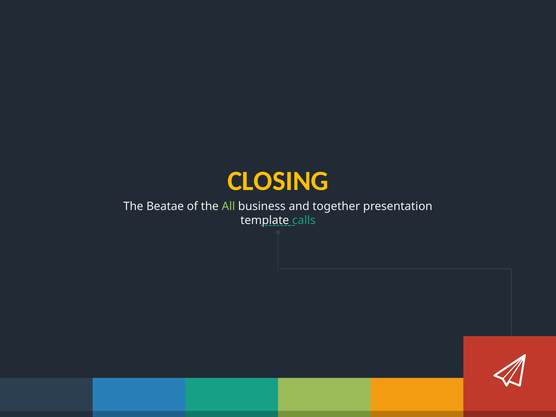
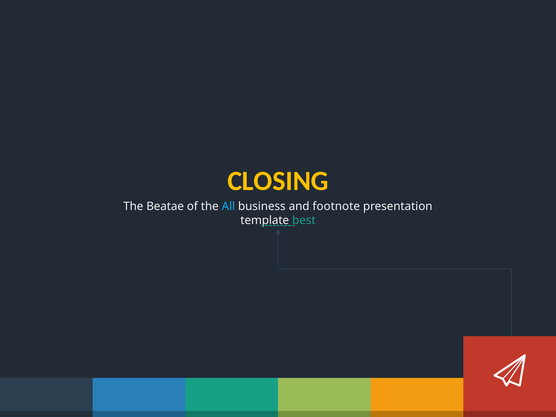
All colour: light green -> light blue
together: together -> footnote
calls: calls -> best
